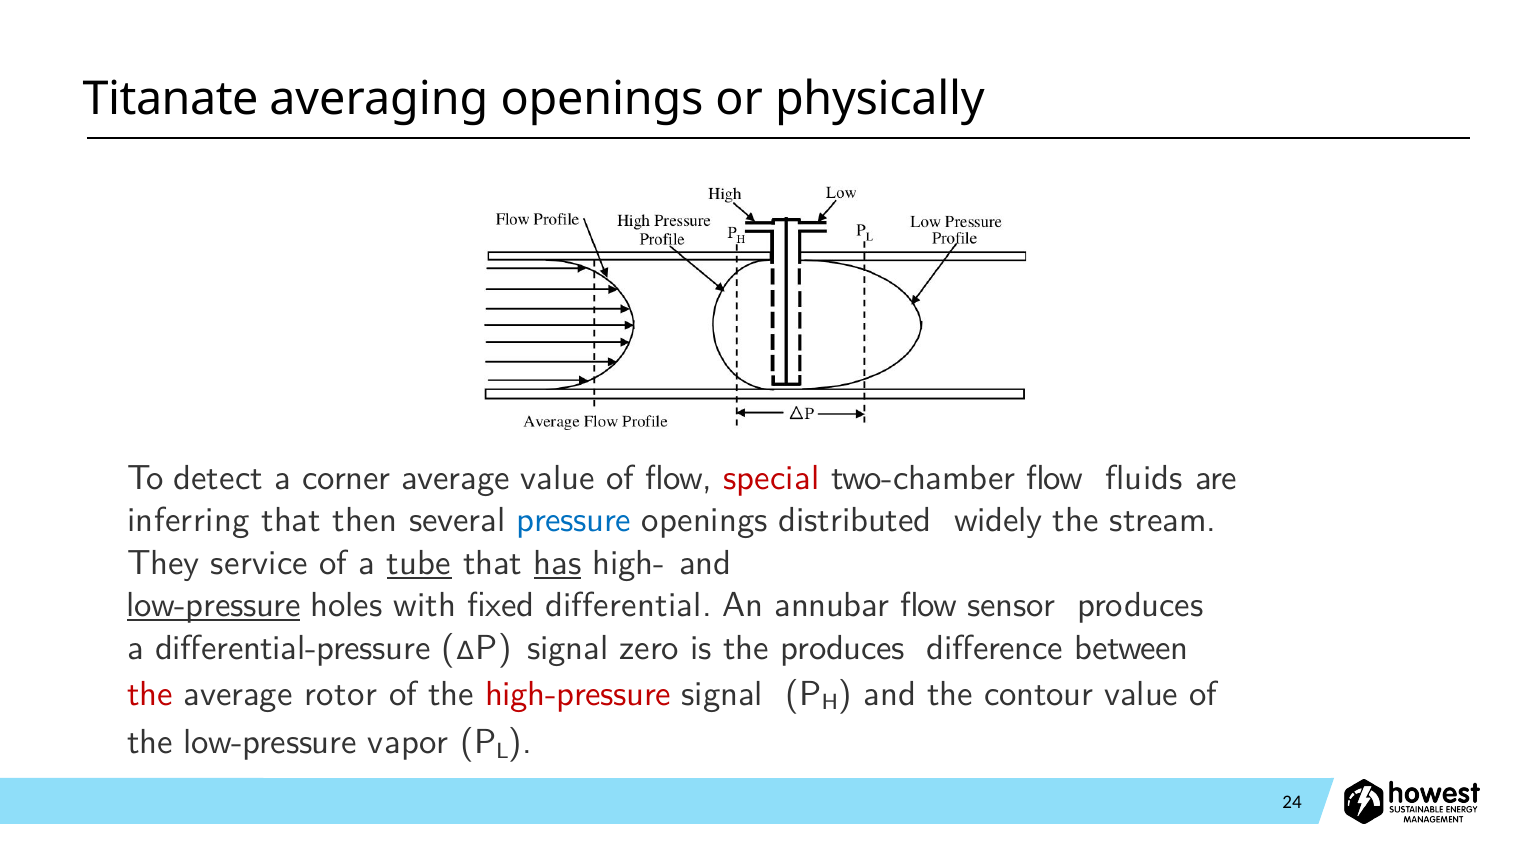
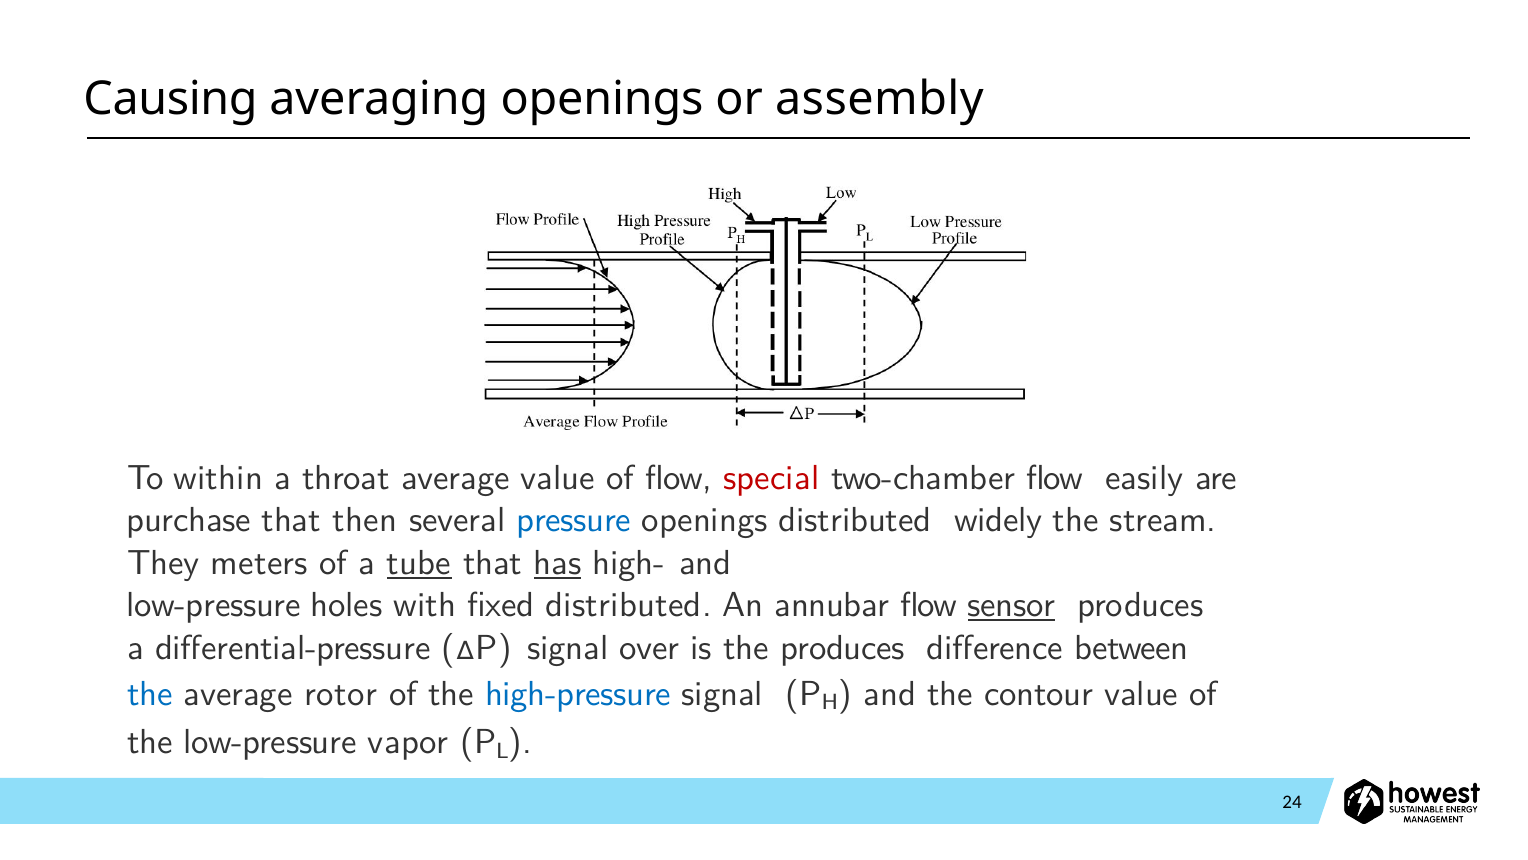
Titanate: Titanate -> Causing
physically: physically -> assembly
detect: detect -> within
corner: corner -> throat
fluids: fluids -> easily
inferring: inferring -> purchase
service: service -> meters
low-pressure at (214, 605) underline: present -> none
fixed differential: differential -> distributed
sensor underline: none -> present
zero: zero -> over
the at (150, 693) colour: red -> blue
high-pressure colour: red -> blue
